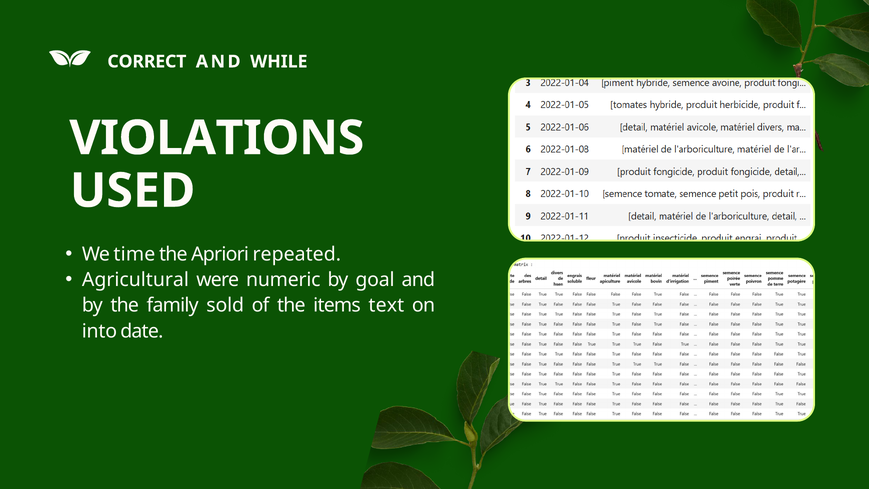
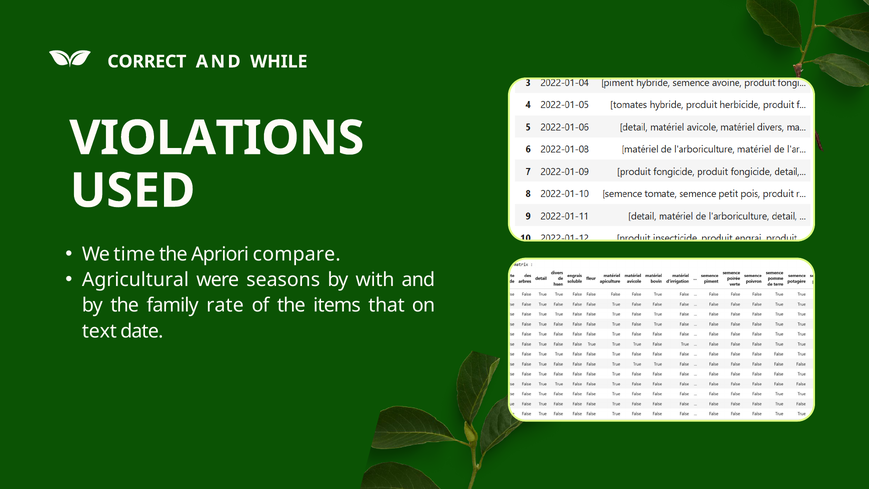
repeated: repeated -> compare
numeric: numeric -> seasons
goal: goal -> with
sold: sold -> rate
text: text -> that
into: into -> text
